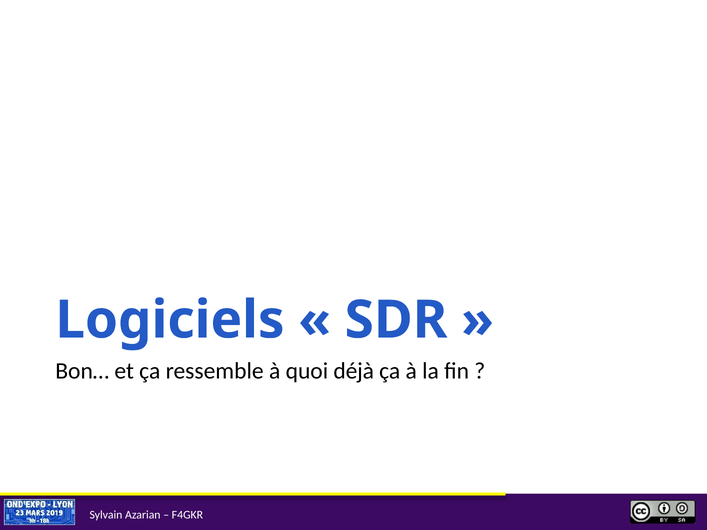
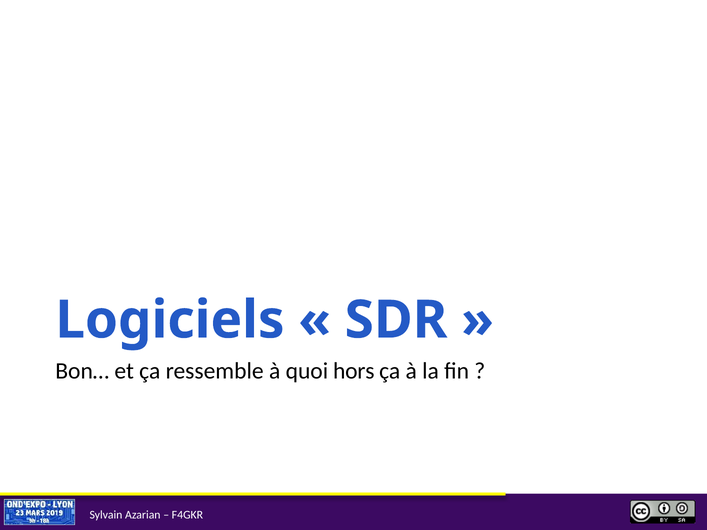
déjà: déjà -> hors
